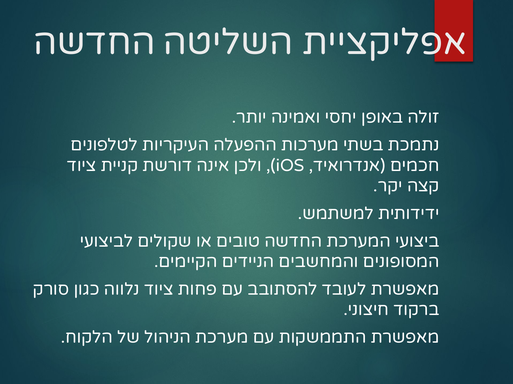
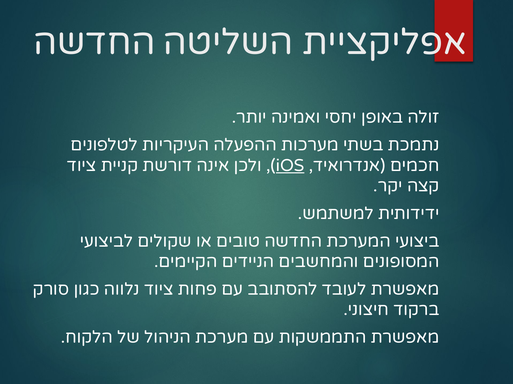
iOS underline: none -> present
